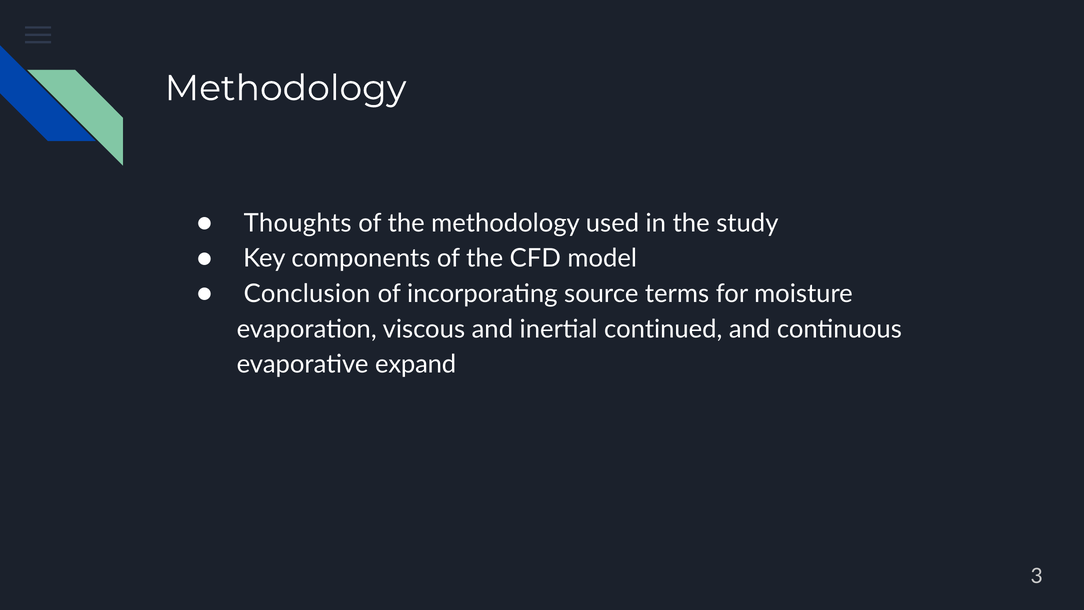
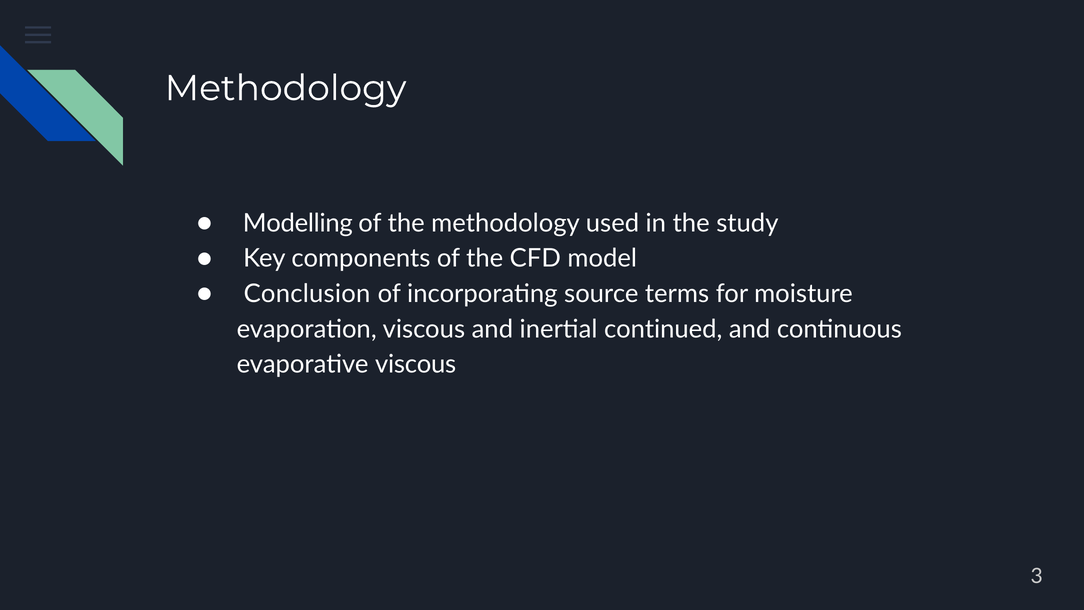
Thoughts: Thoughts -> Modelling
evaporative expand: expand -> viscous
